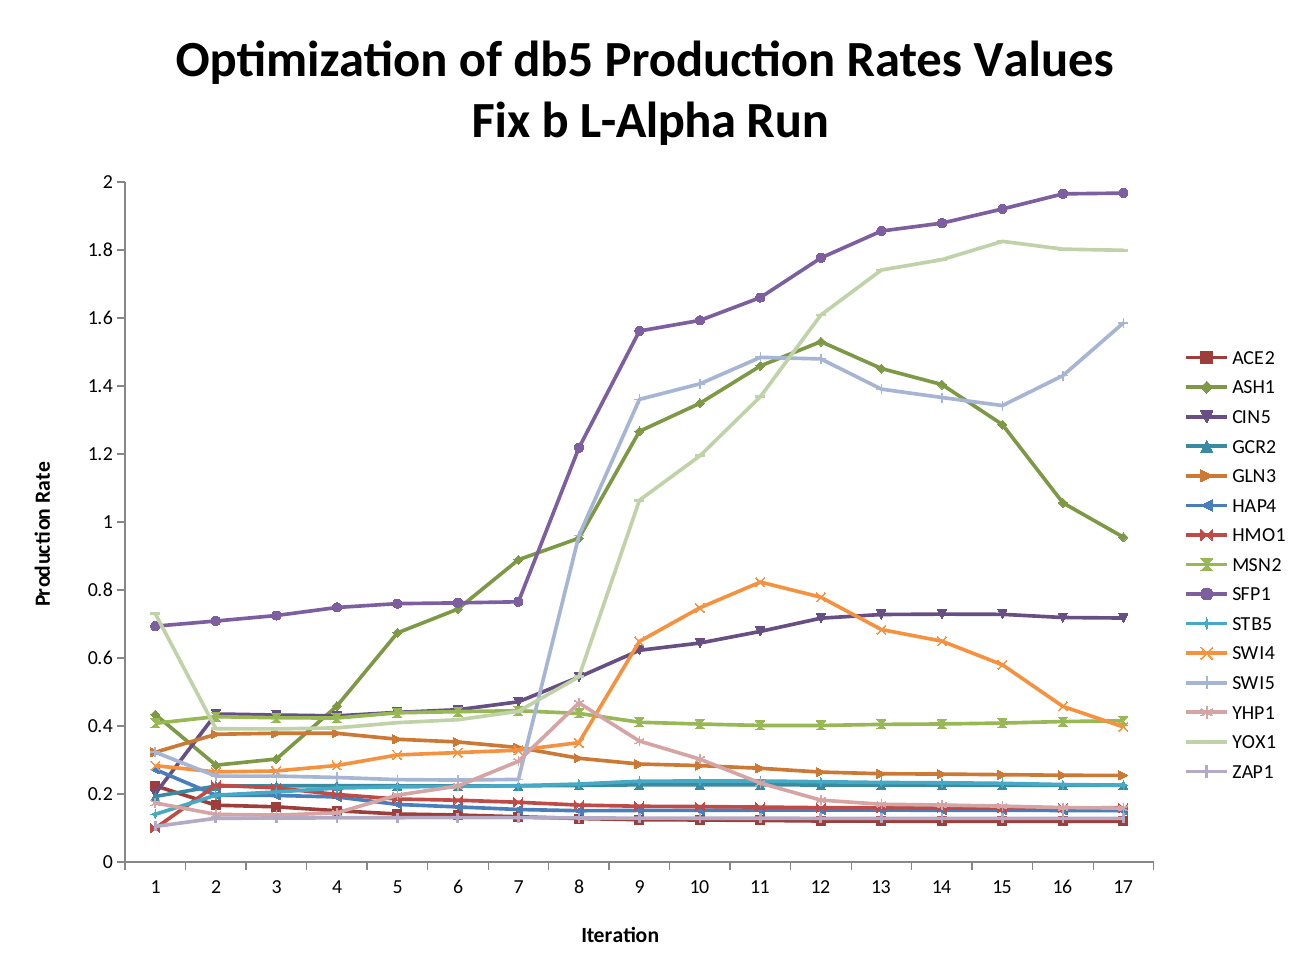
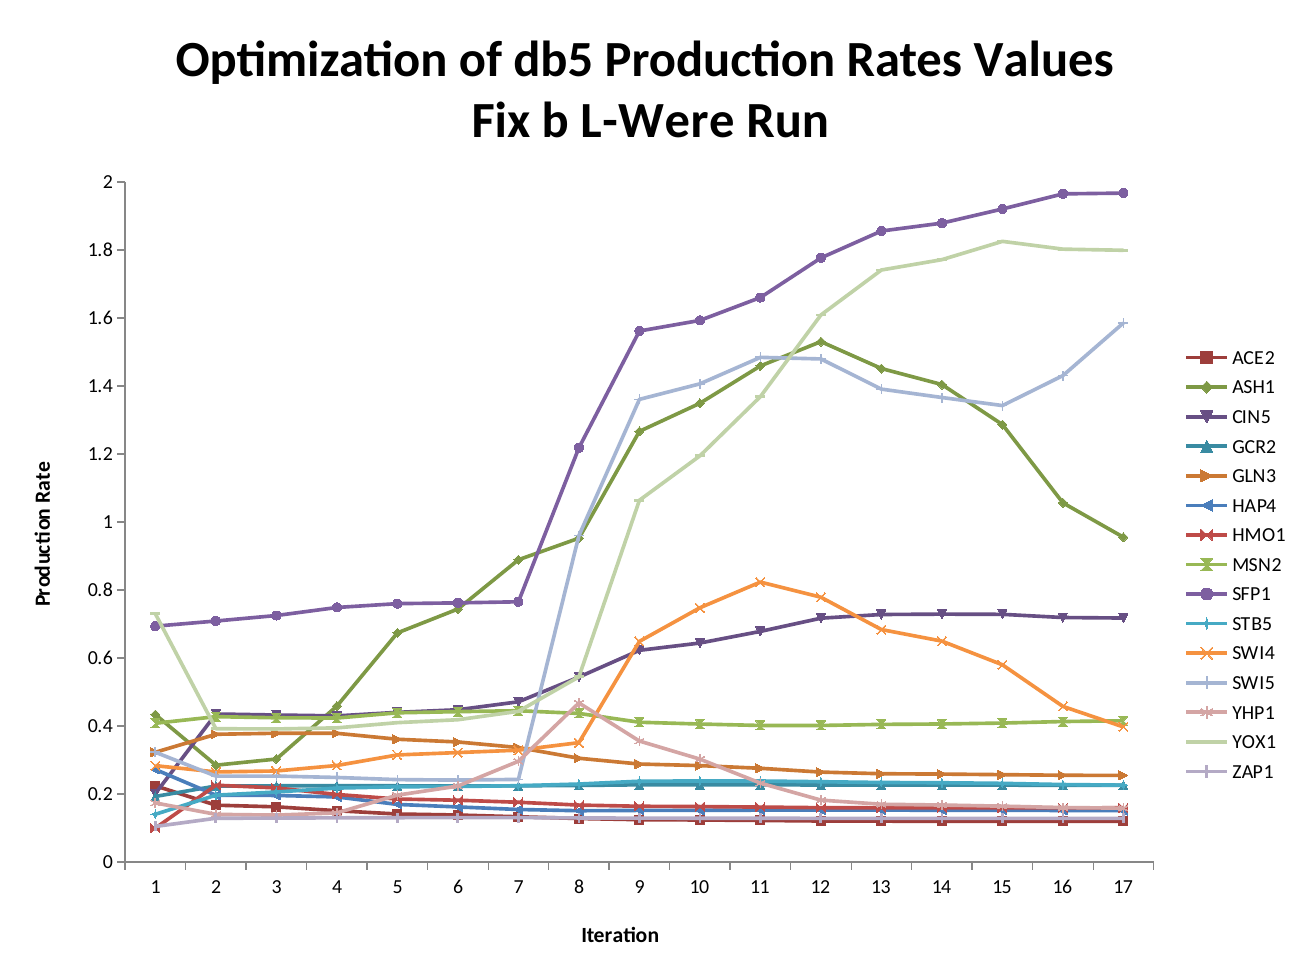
L-Alpha: L-Alpha -> L-Were
